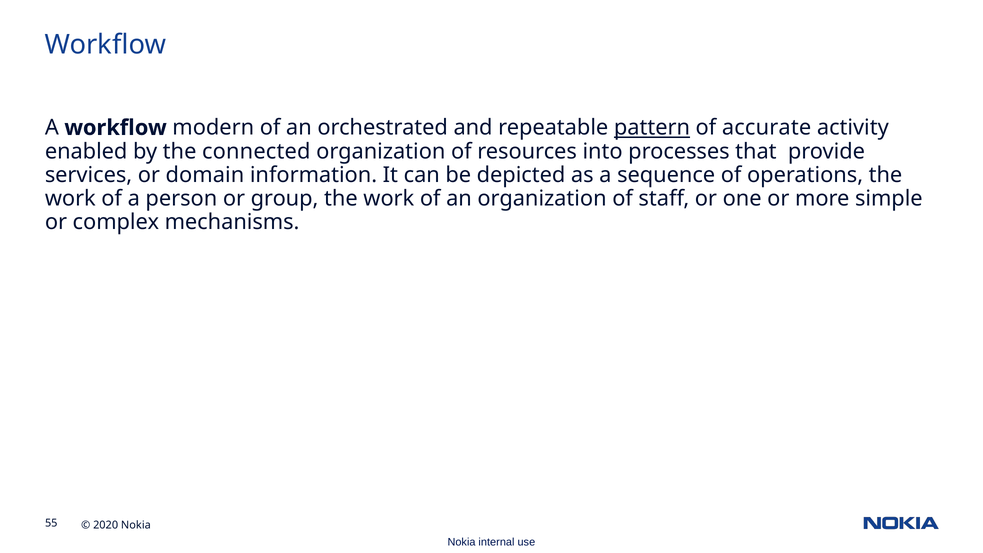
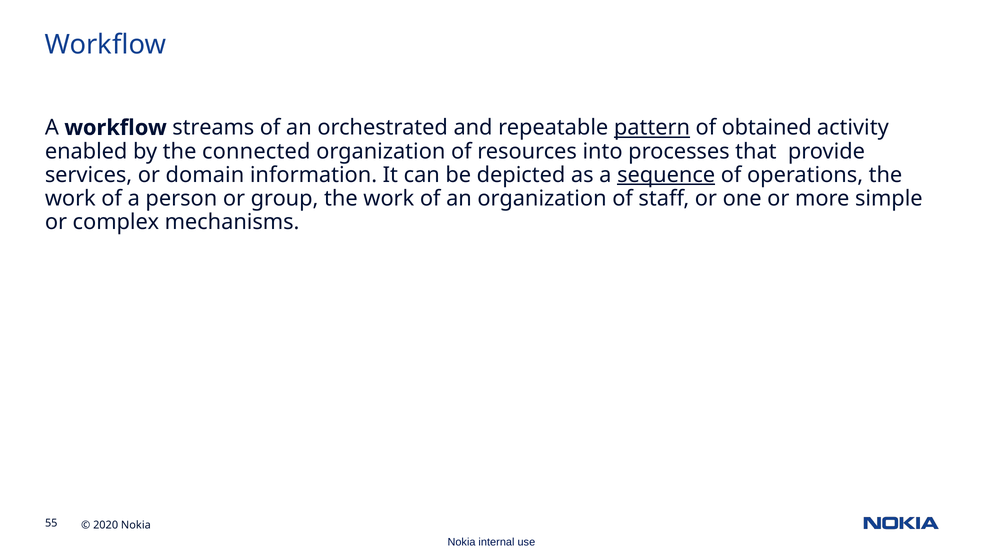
modern: modern -> streams
accurate: accurate -> obtained
sequence underline: none -> present
